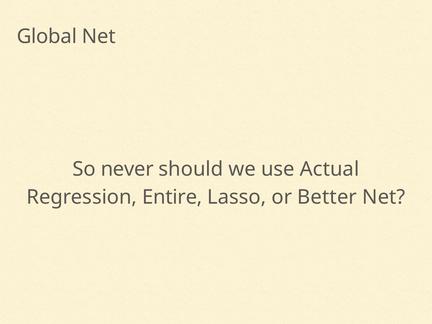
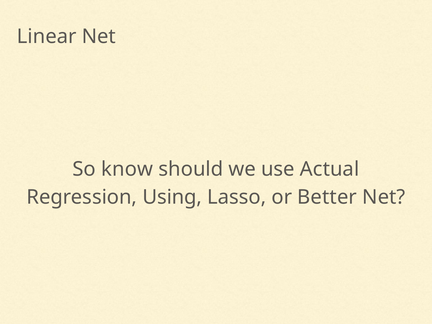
Global: Global -> Linear
never: never -> know
Entire: Entire -> Using
